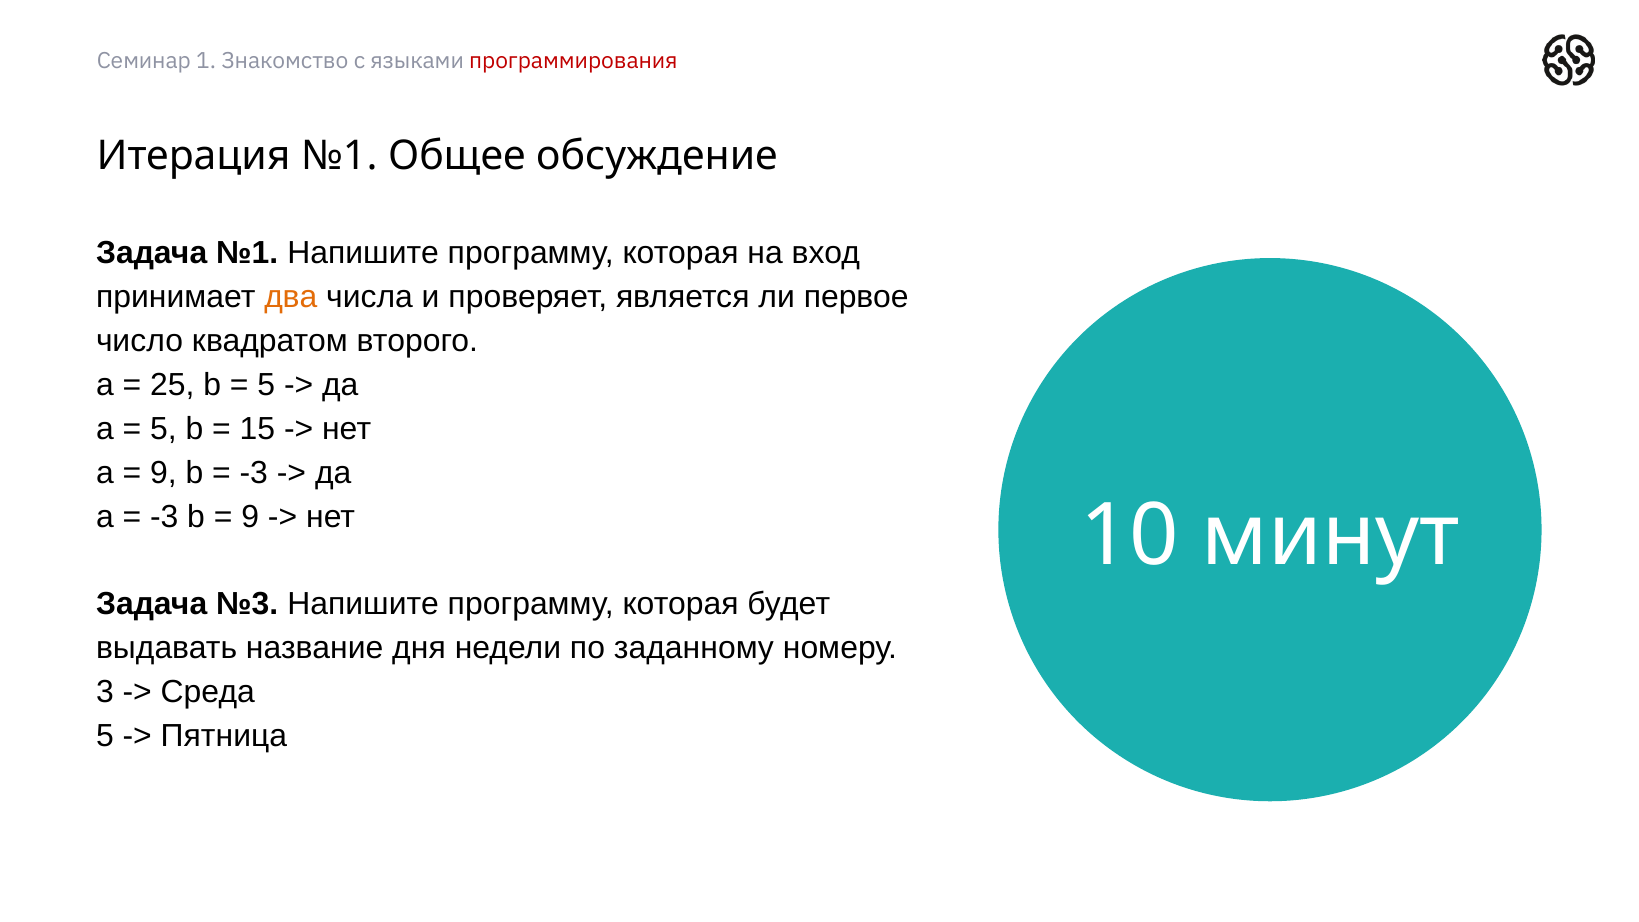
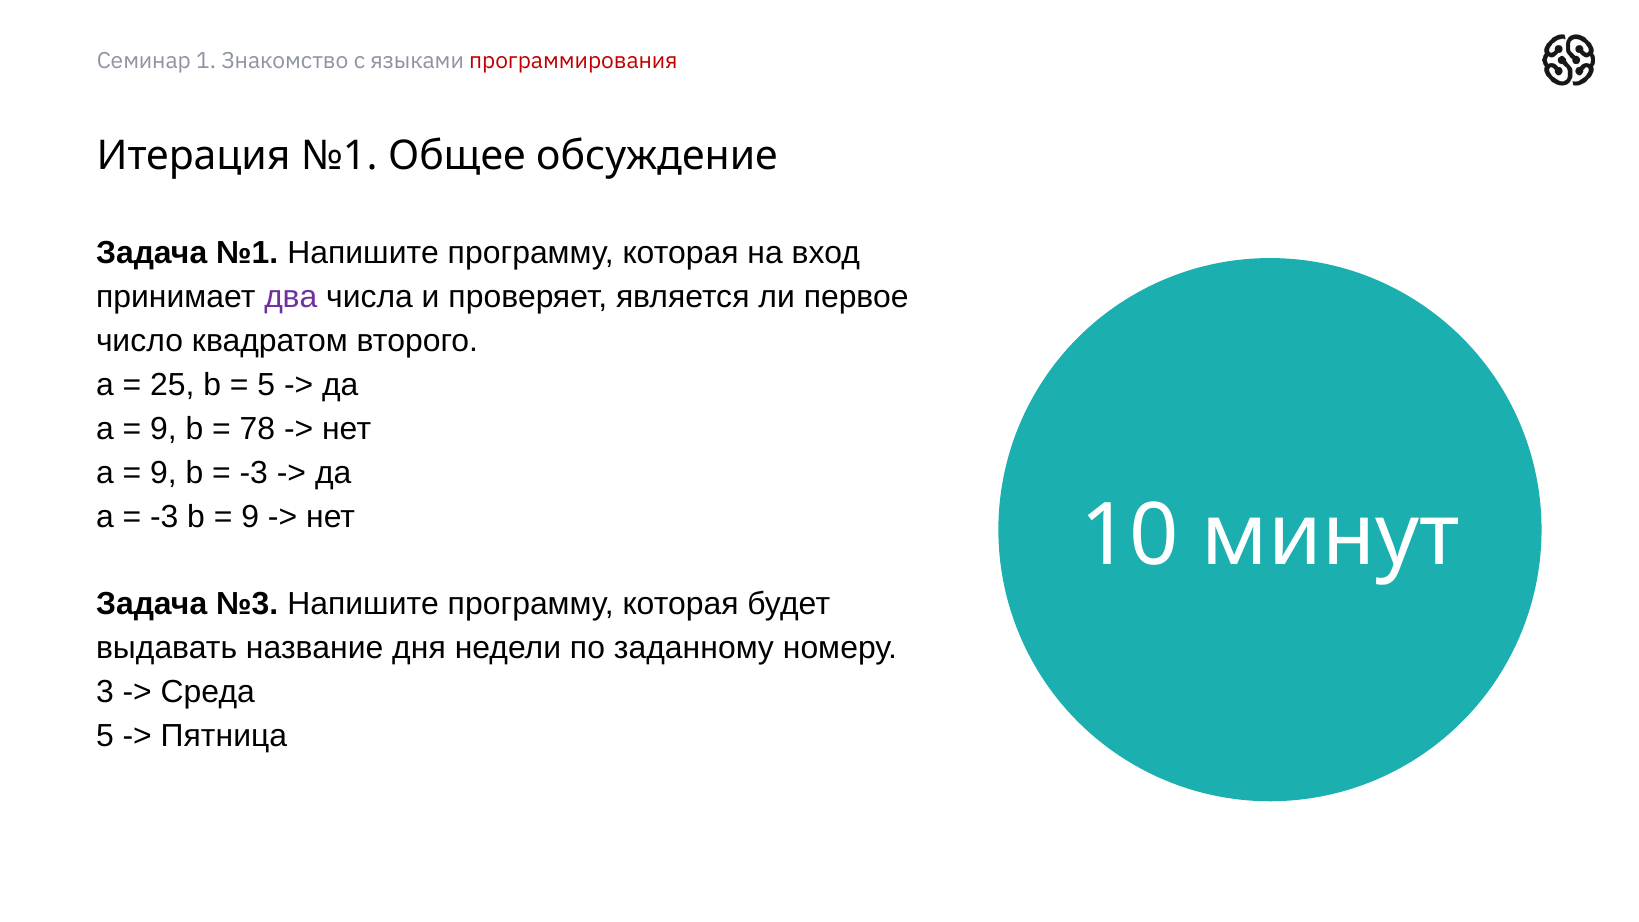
два colour: orange -> purple
5 at (163, 429): 5 -> 9
15: 15 -> 78
